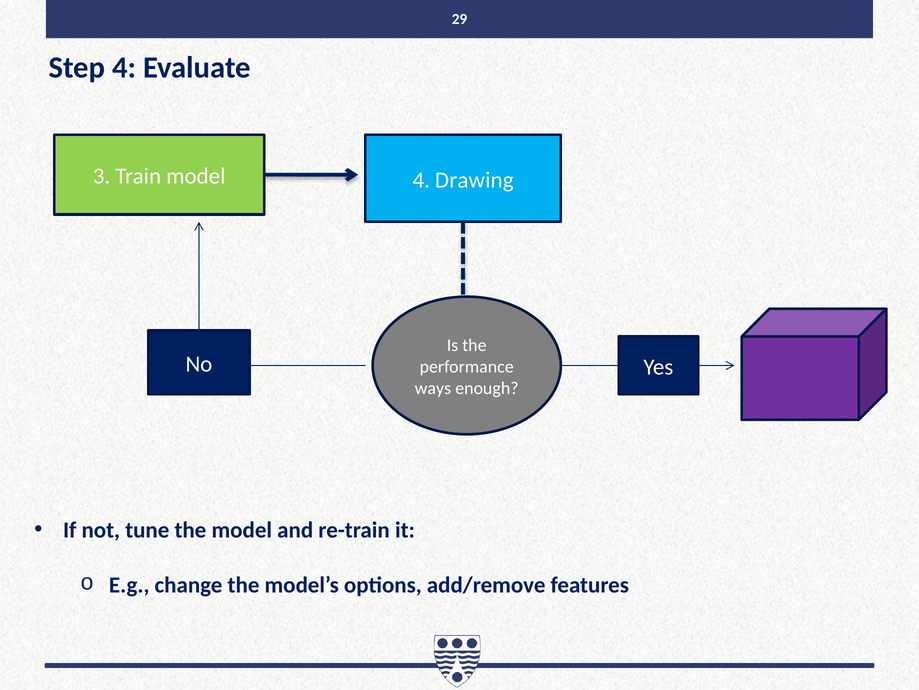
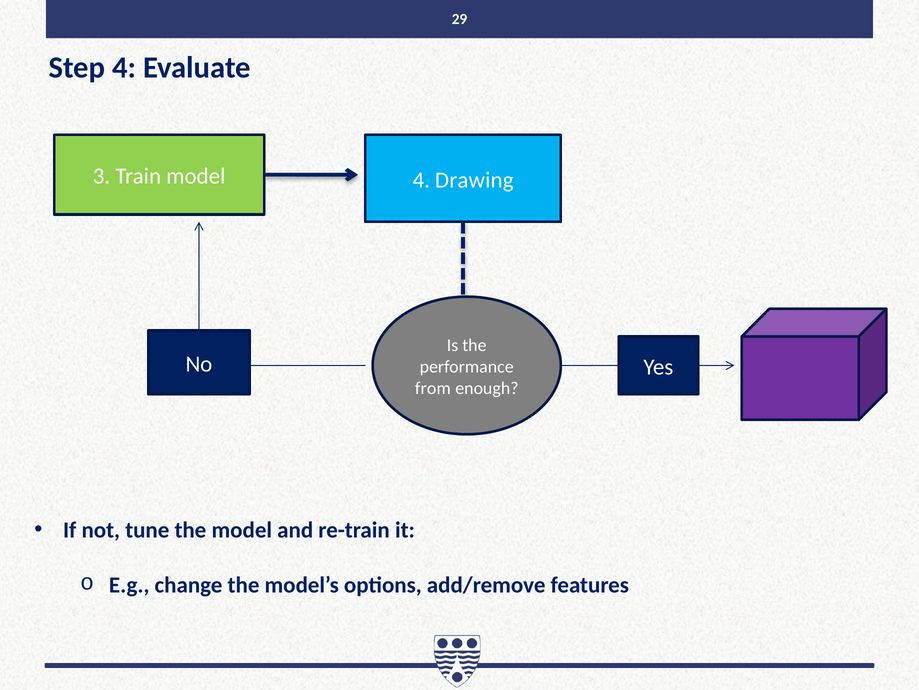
ways: ways -> from
